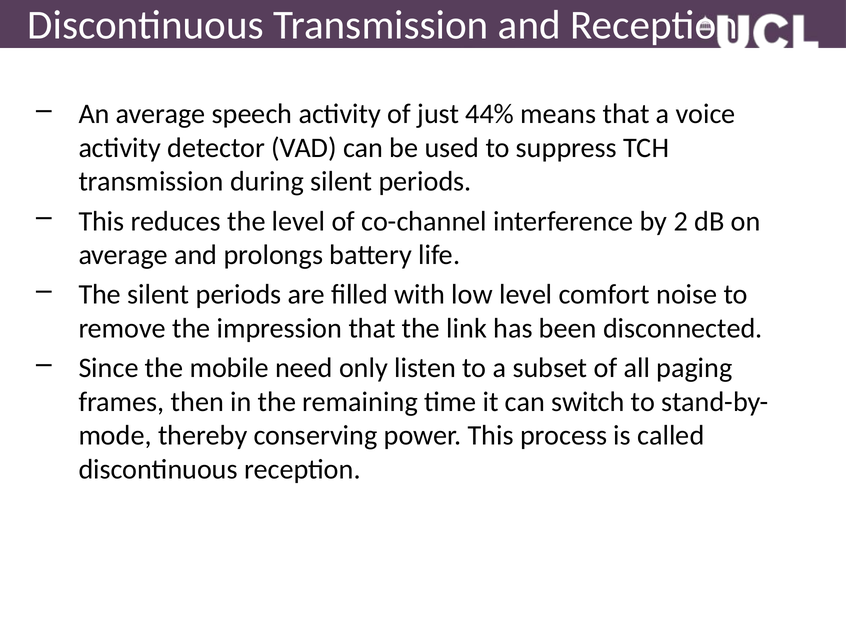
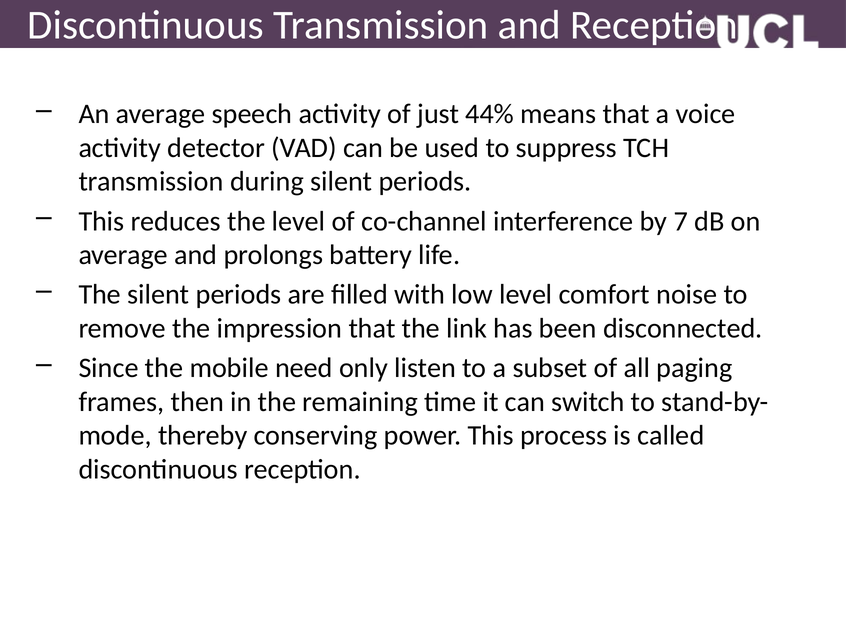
2: 2 -> 7
